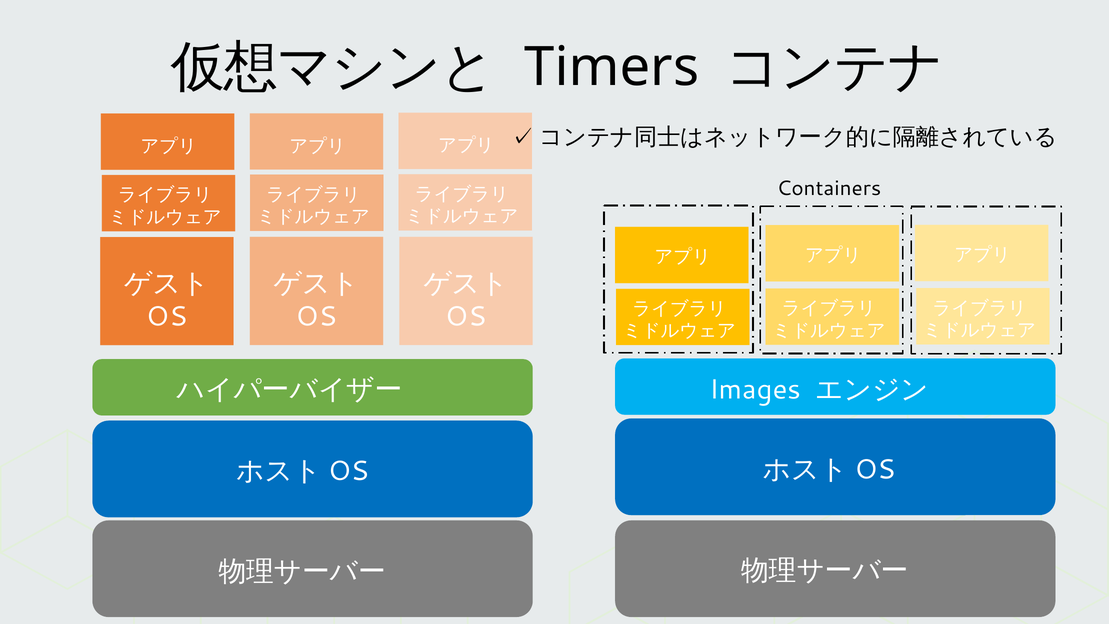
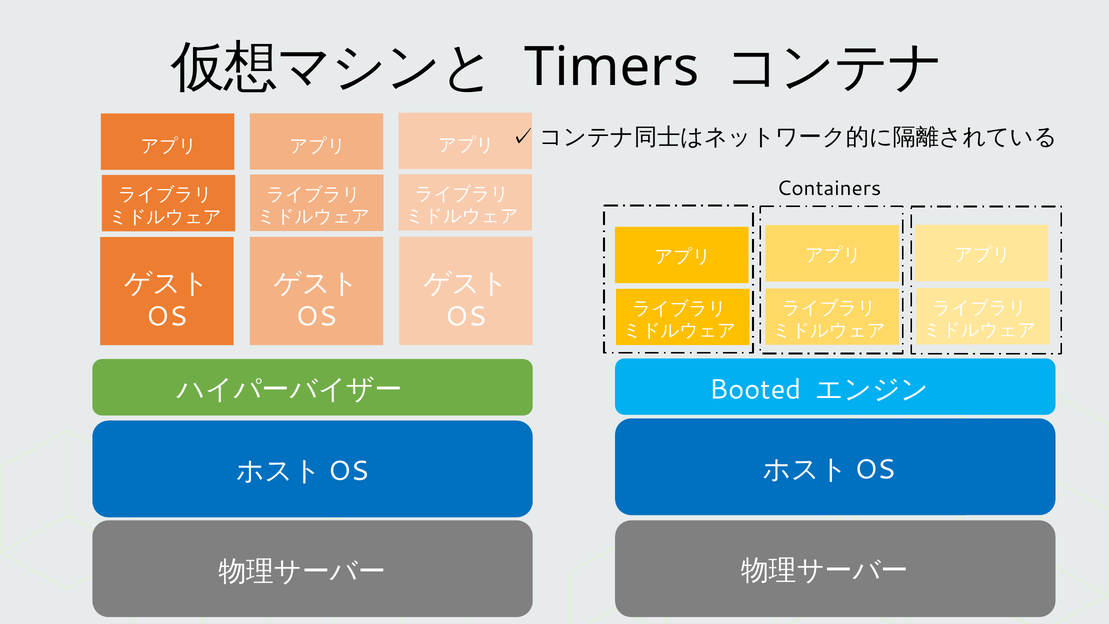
Images: Images -> Booted
